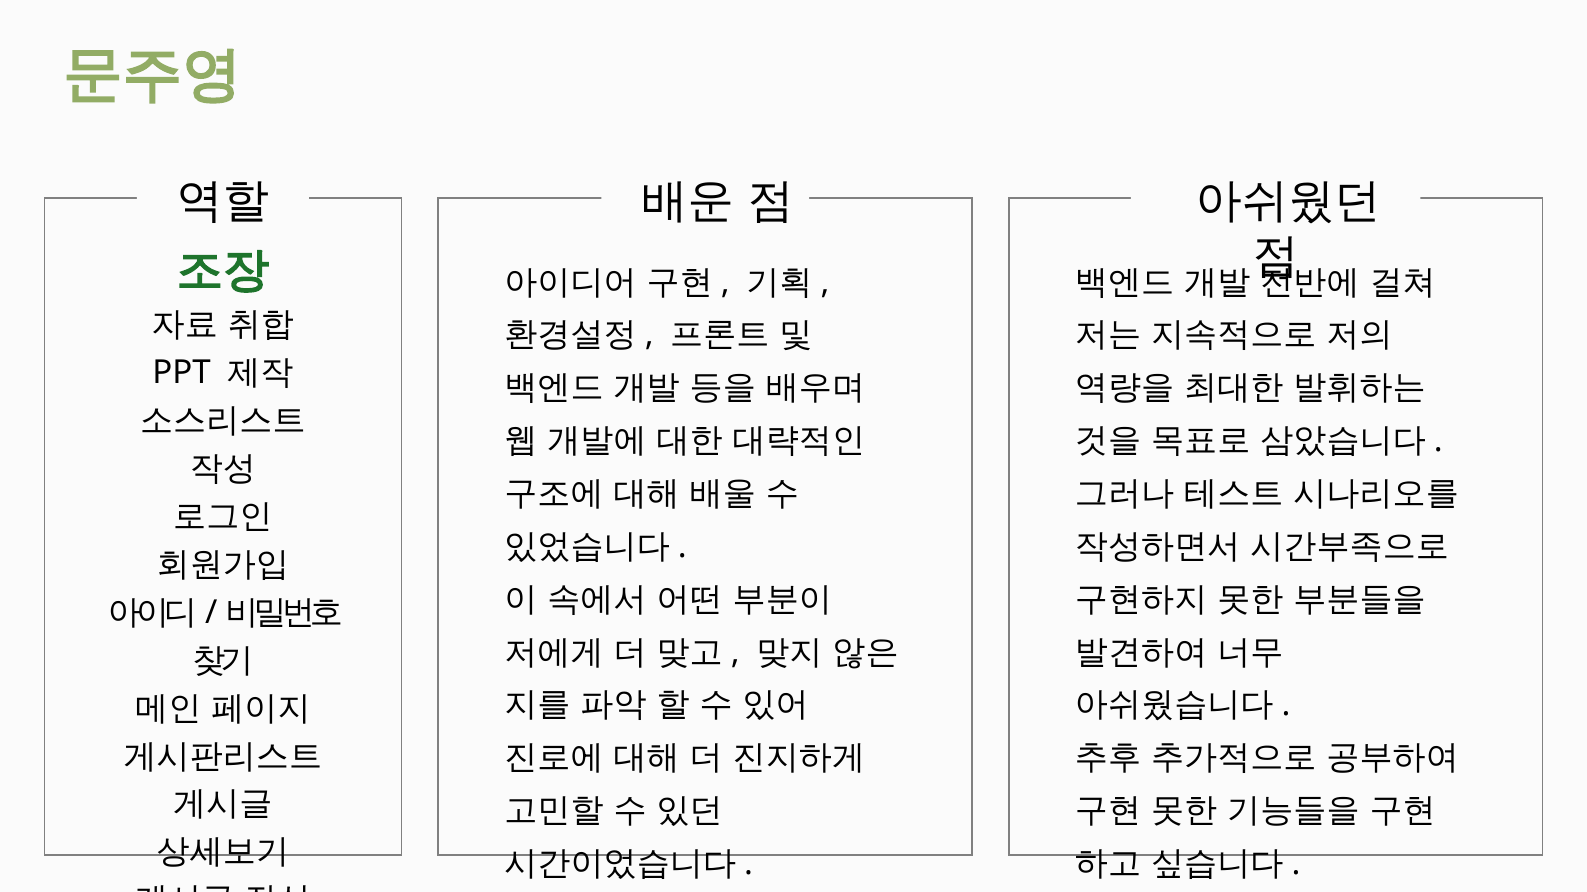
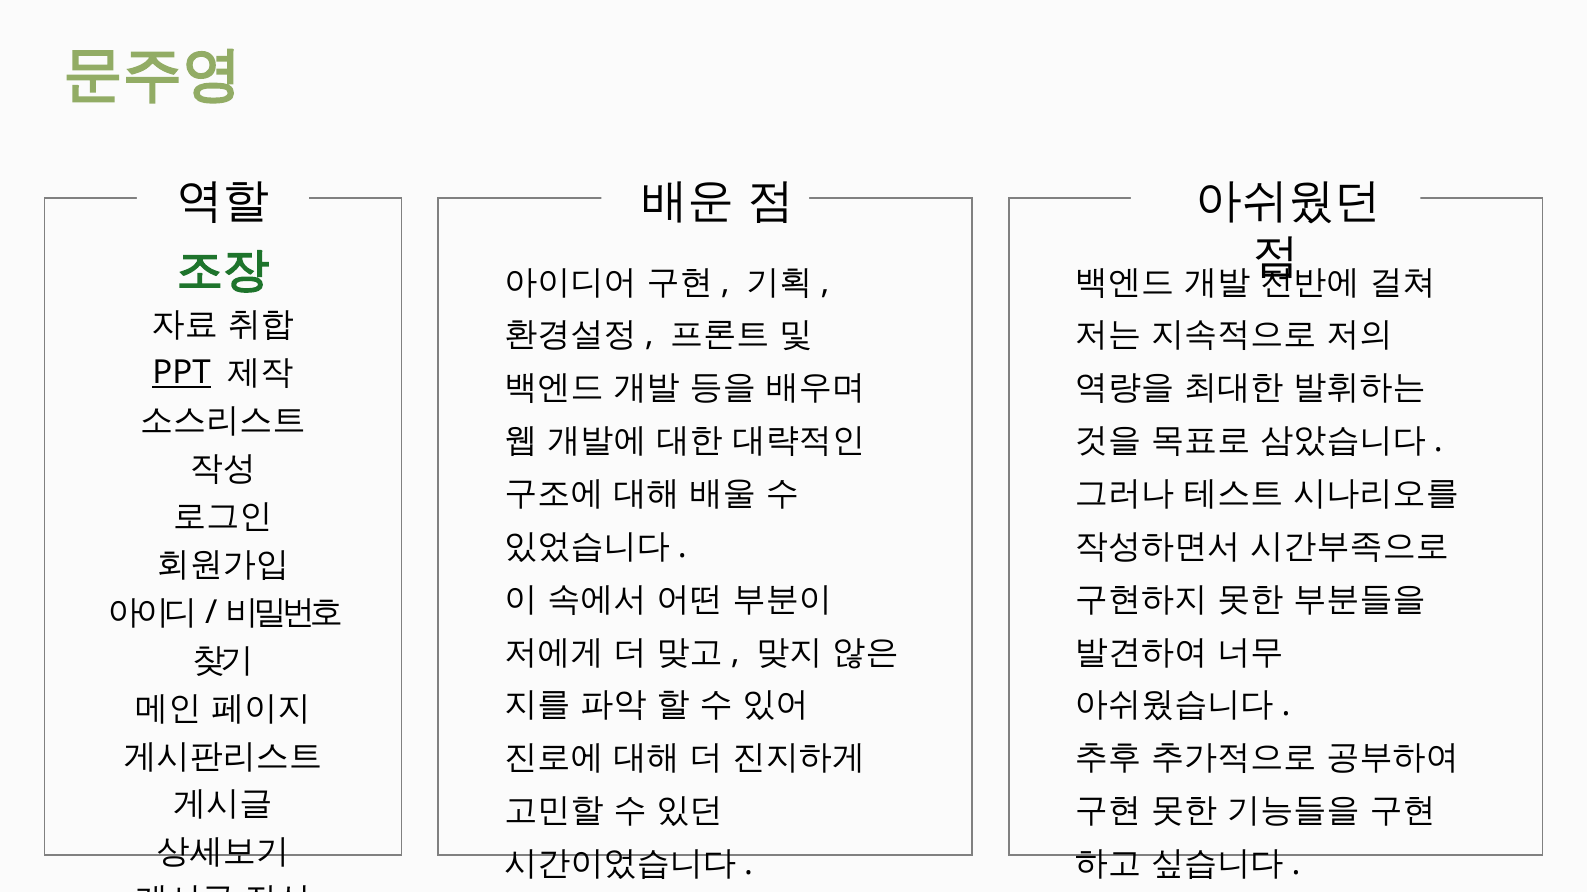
PPT underline: none -> present
